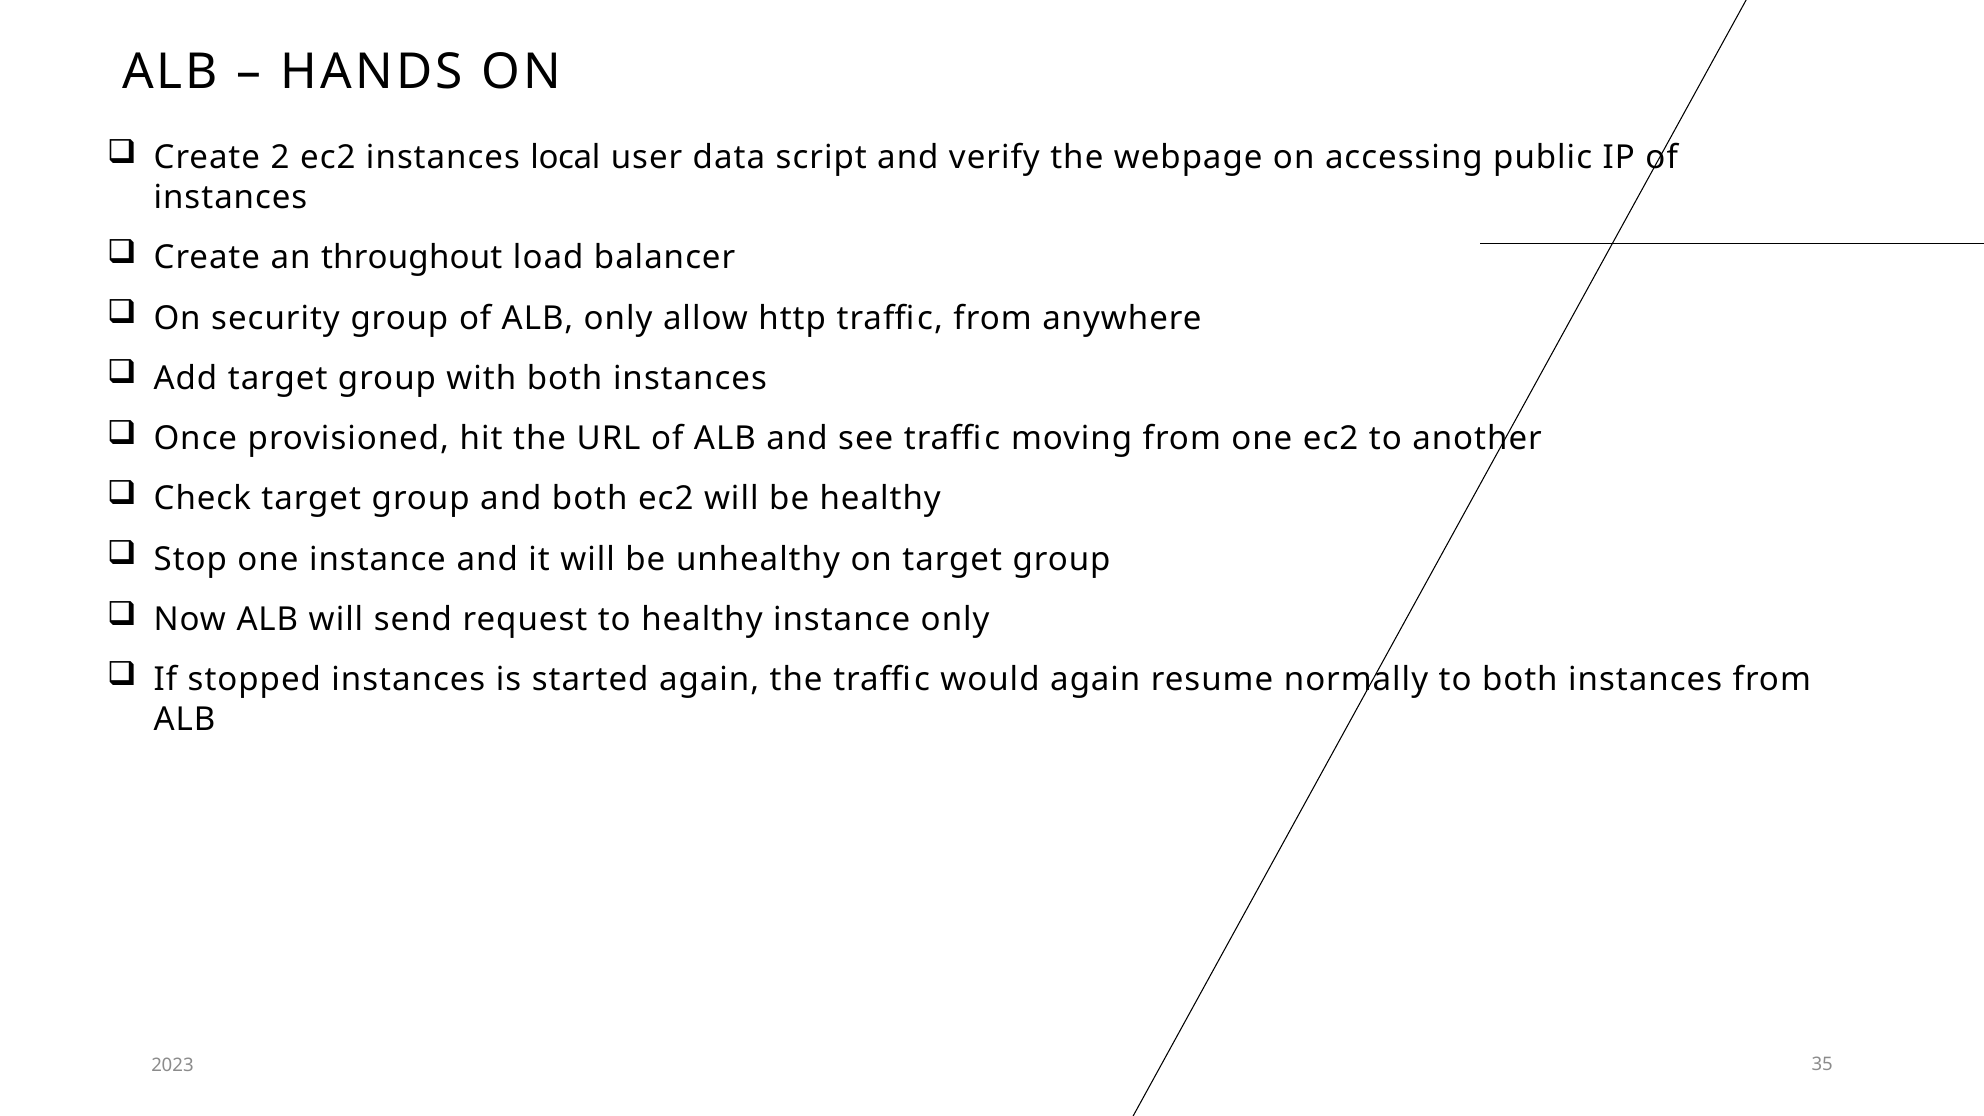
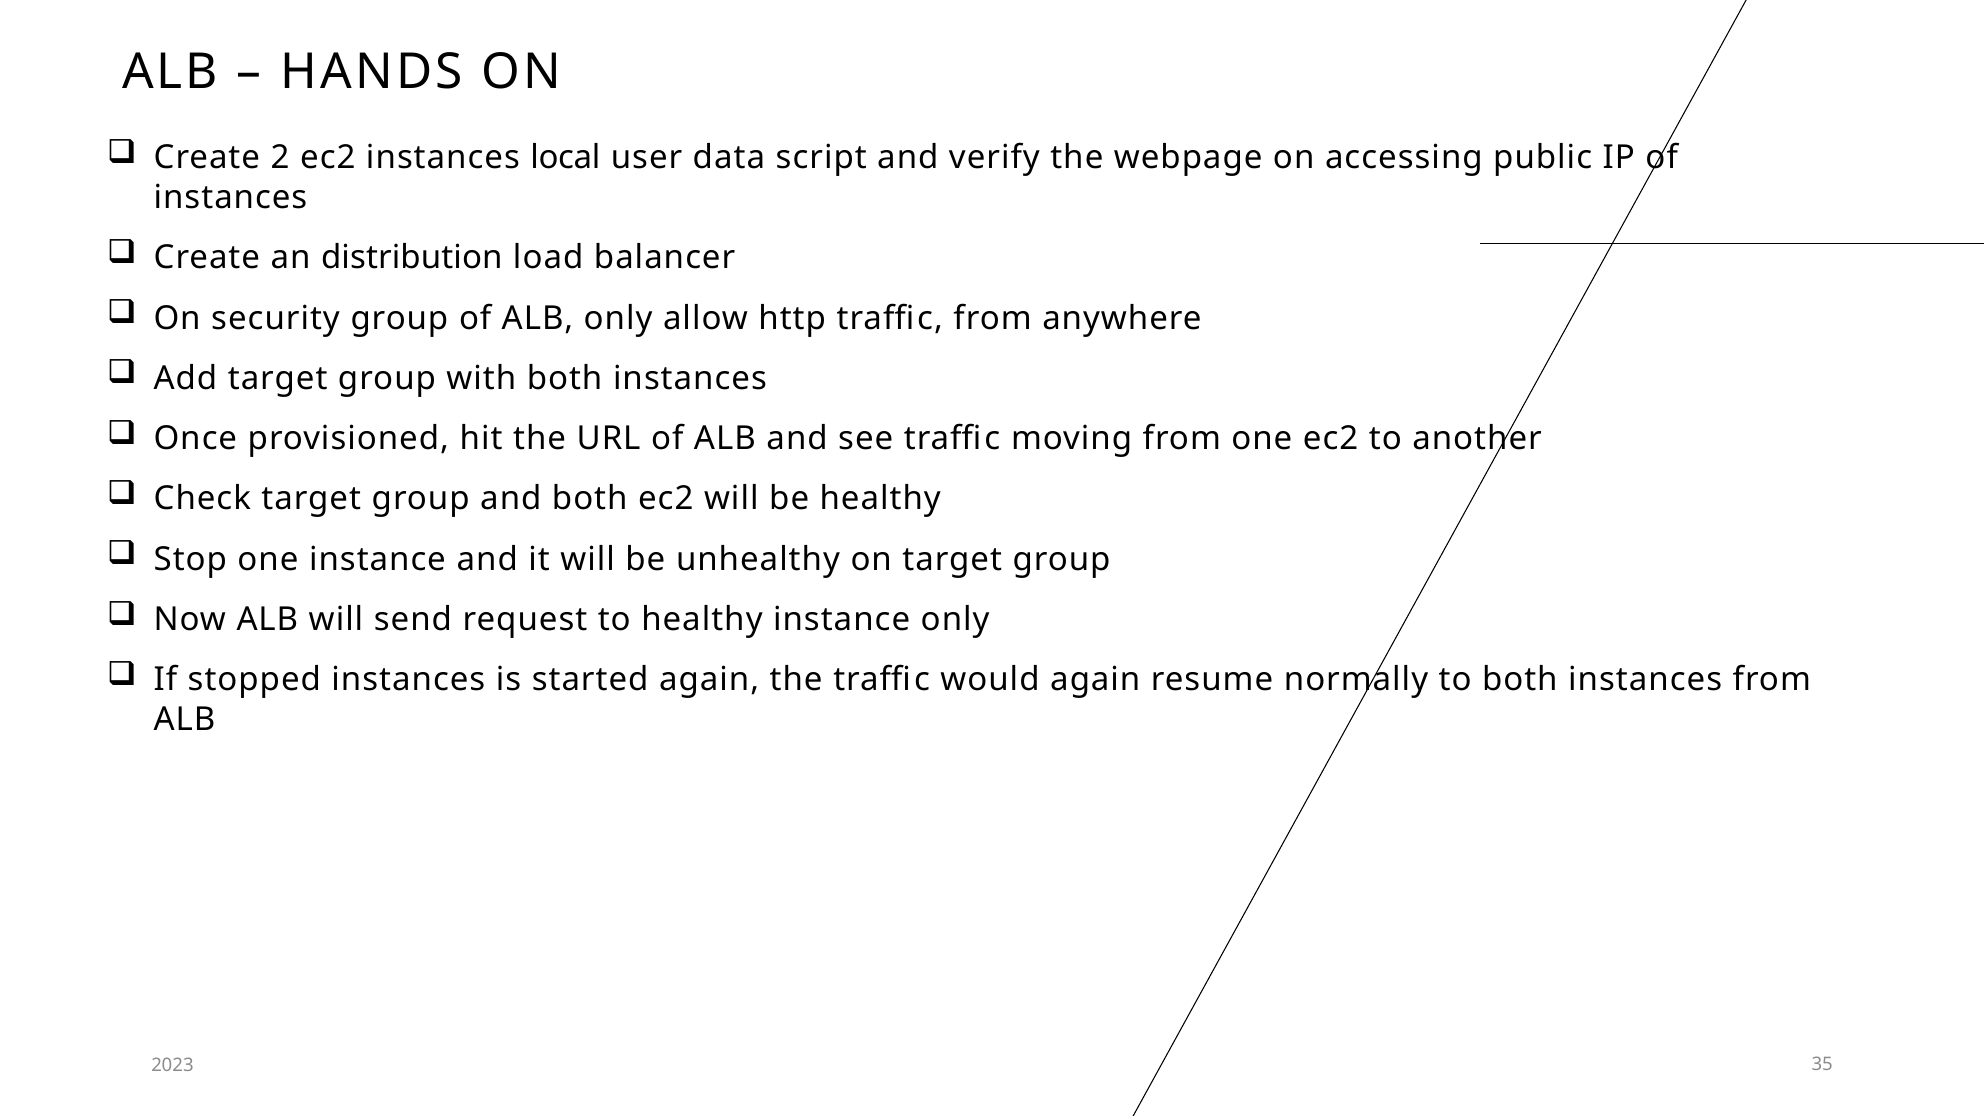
throughout: throughout -> distribution
